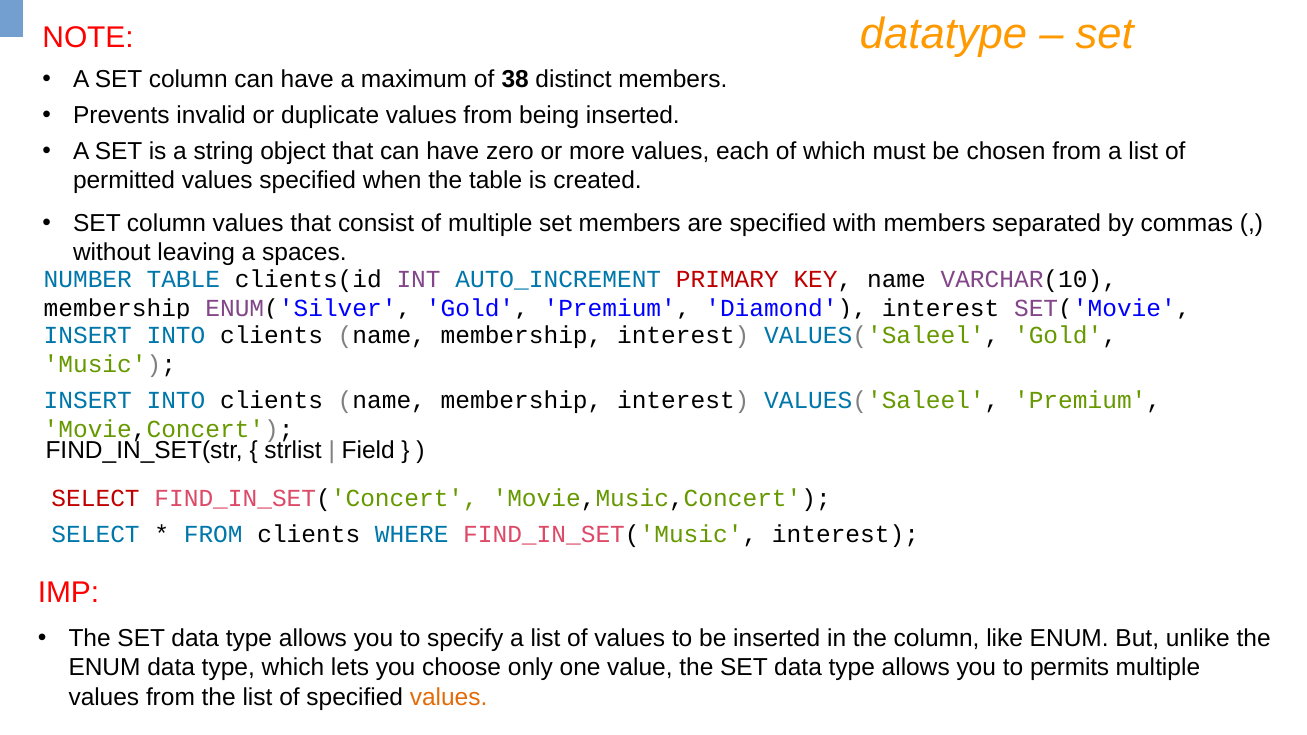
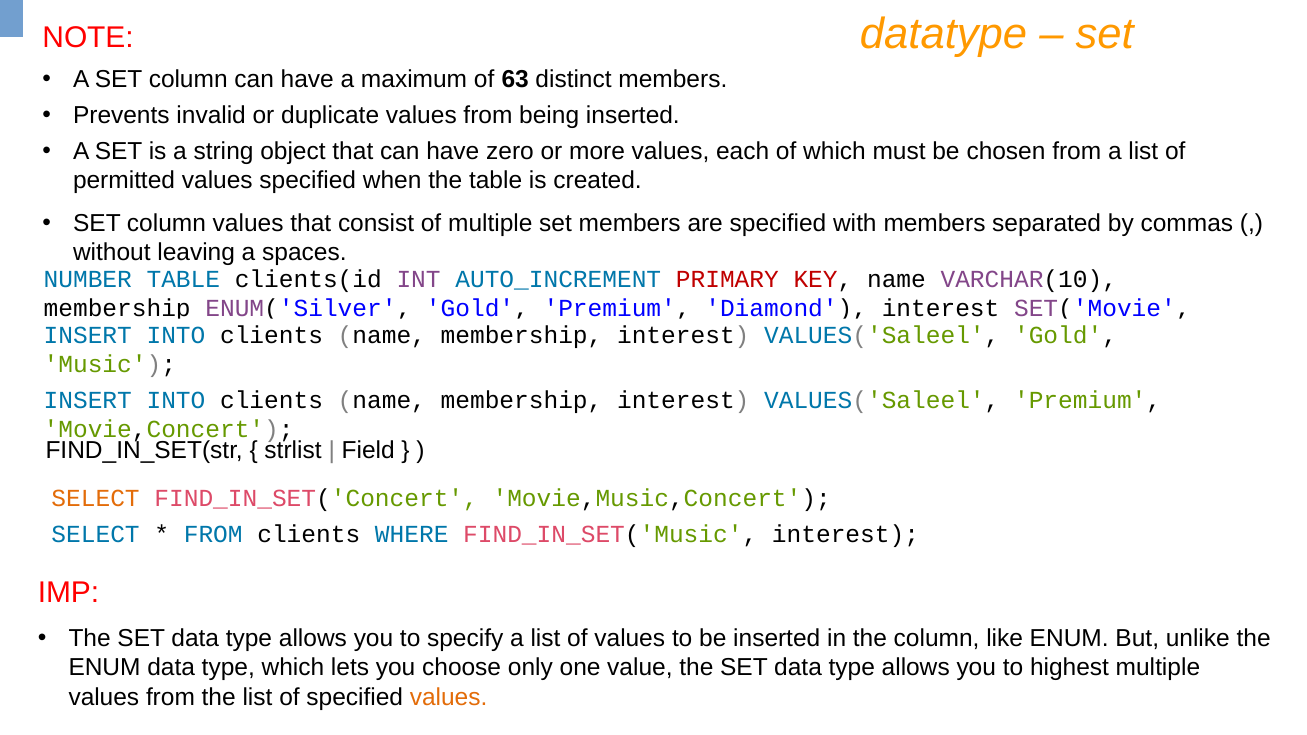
38: 38 -> 63
SELECT at (96, 499) colour: red -> orange
permits: permits -> highest
